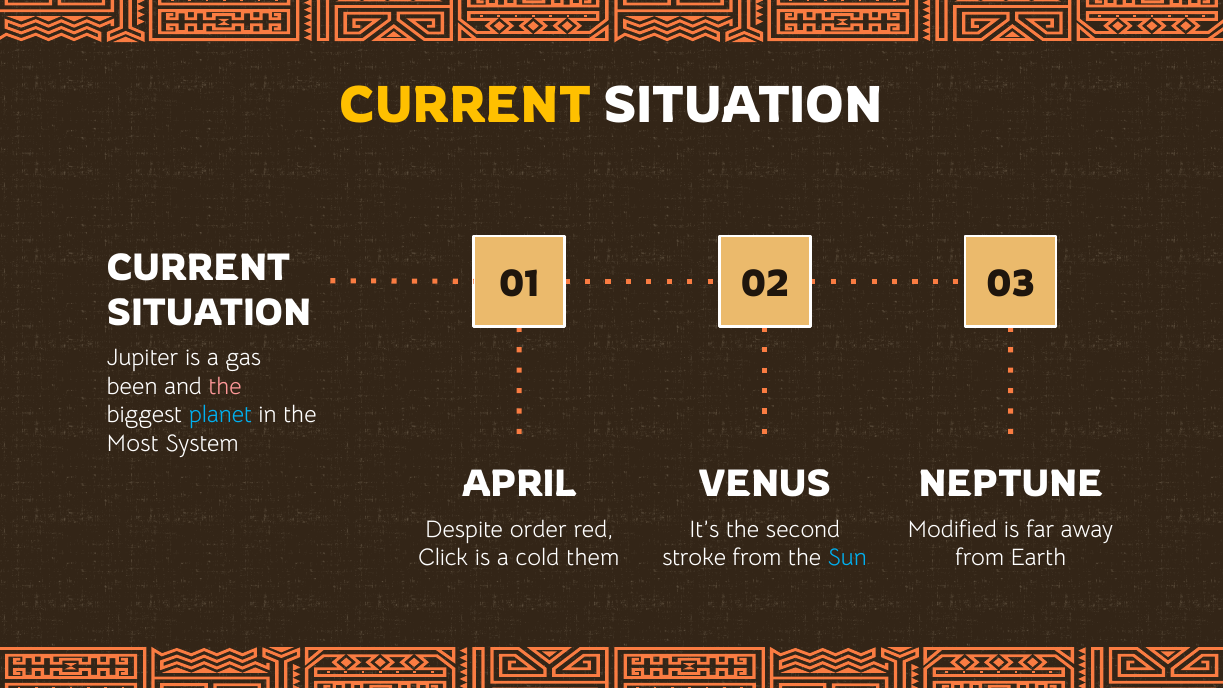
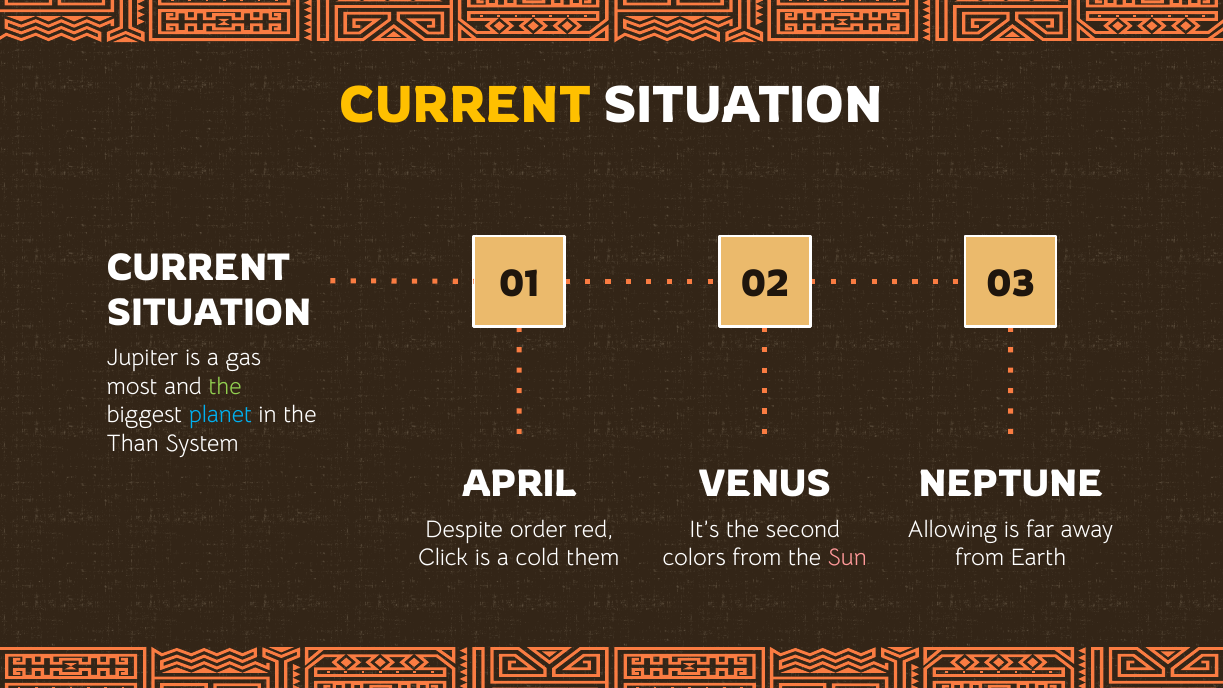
been: been -> most
the at (225, 386) colour: pink -> light green
Most: Most -> Than
Modified: Modified -> Allowing
stroke: stroke -> colors
Sun colour: light blue -> pink
